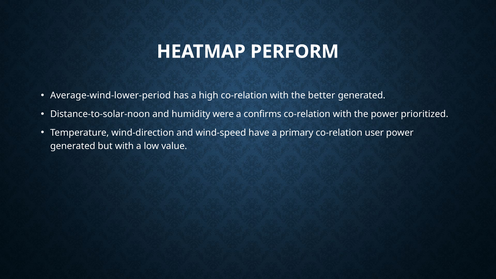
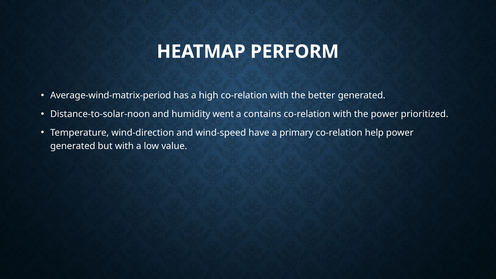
Average-wind-lower-period: Average-wind-lower-period -> Average-wind-matrix-period
were: were -> went
confirms: confirms -> contains
user: user -> help
